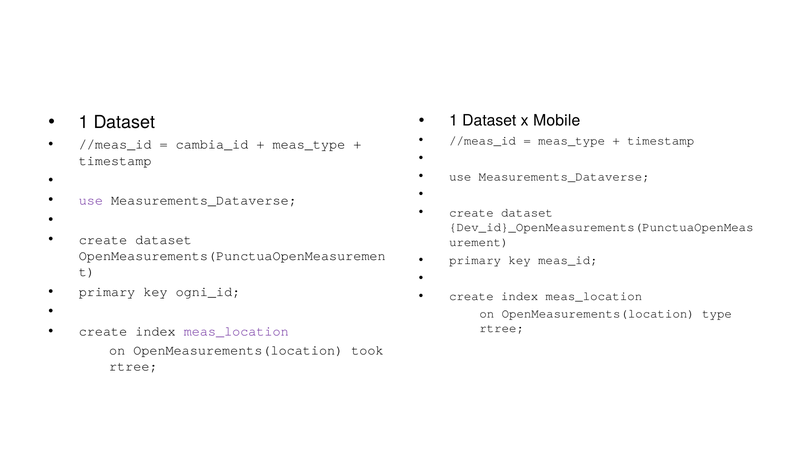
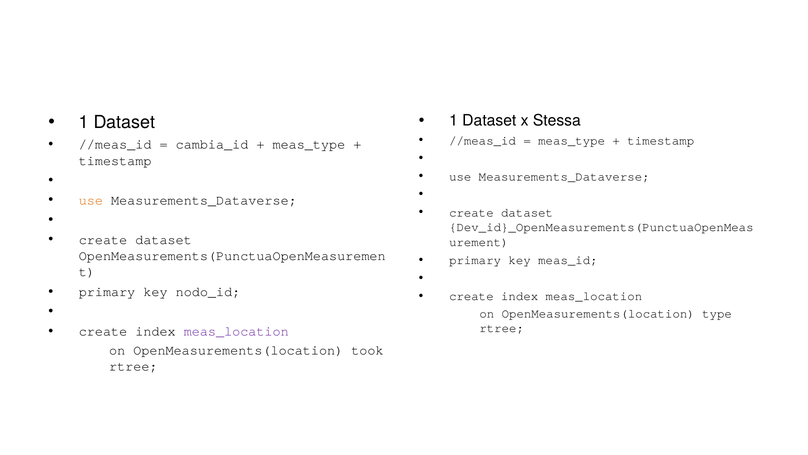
Mobile: Mobile -> Stessa
use at (91, 200) colour: purple -> orange
ogni_id: ogni_id -> nodo_id
